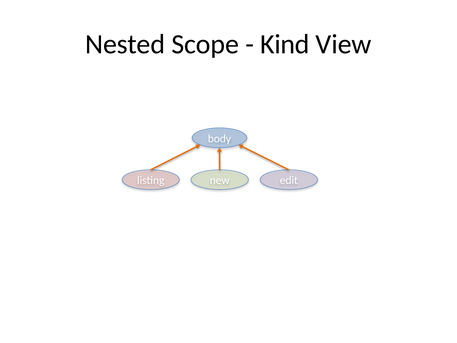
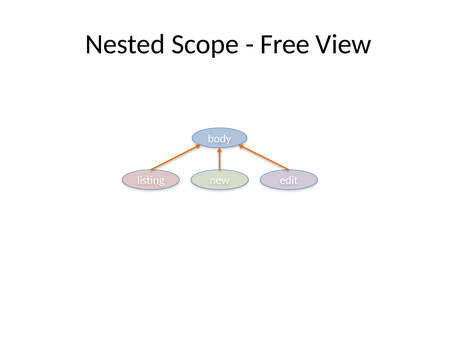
Kind: Kind -> Free
